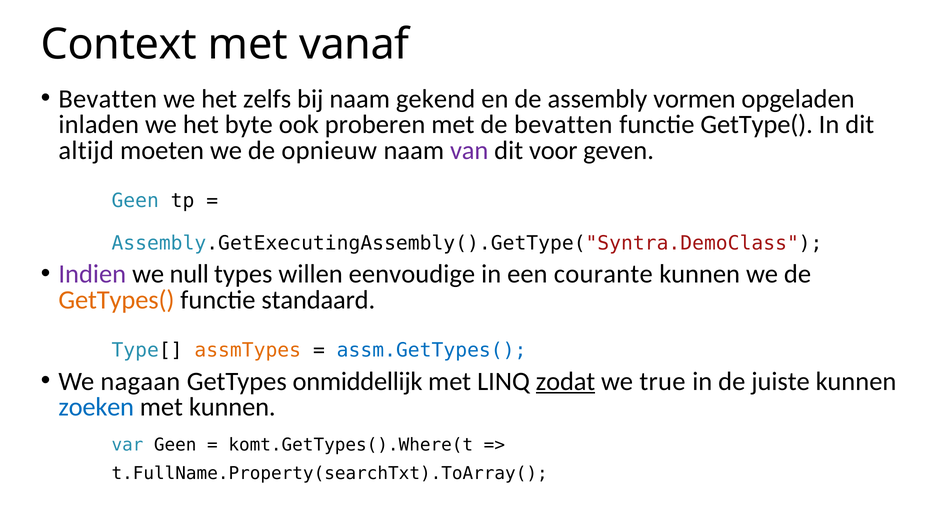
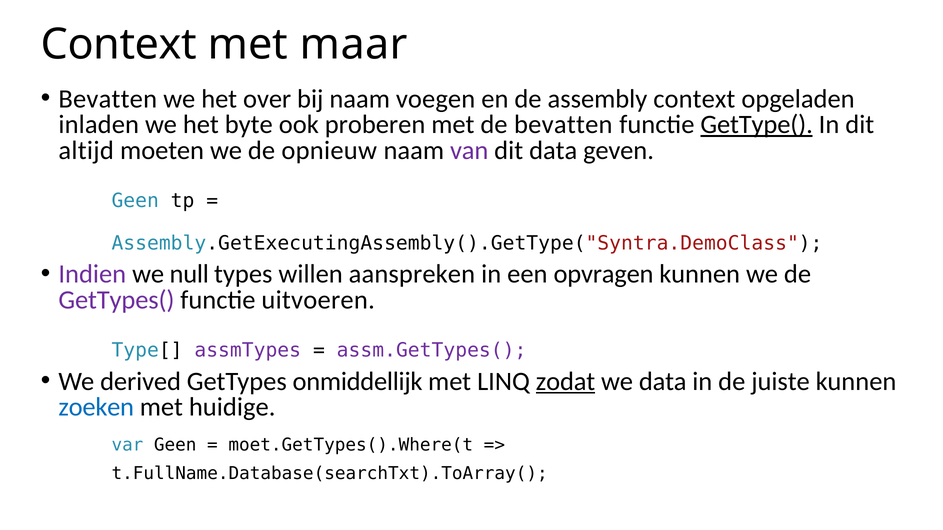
vanaf: vanaf -> maar
zelfs: zelfs -> over
gekend: gekend -> voegen
assembly vormen: vormen -> context
GetType( underline: none -> present
dit voor: voor -> data
eenvoudige: eenvoudige -> aanspreken
courante: courante -> opvragen
GetTypes( colour: orange -> purple
standaard: standaard -> uitvoeren
assmTypes colour: orange -> purple
assm.GetTypes( colour: blue -> purple
nagaan: nagaan -> derived
we true: true -> data
met kunnen: kunnen -> huidige
komt.GetTypes().Where(t: komt.GetTypes().Where(t -> moet.GetTypes().Where(t
t.FullName.Property(searchTxt).ToArray(: t.FullName.Property(searchTxt).ToArray( -> t.FullName.Database(searchTxt).ToArray(
